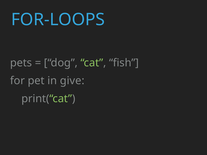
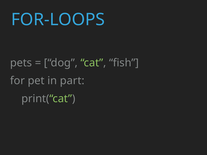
give: give -> part
